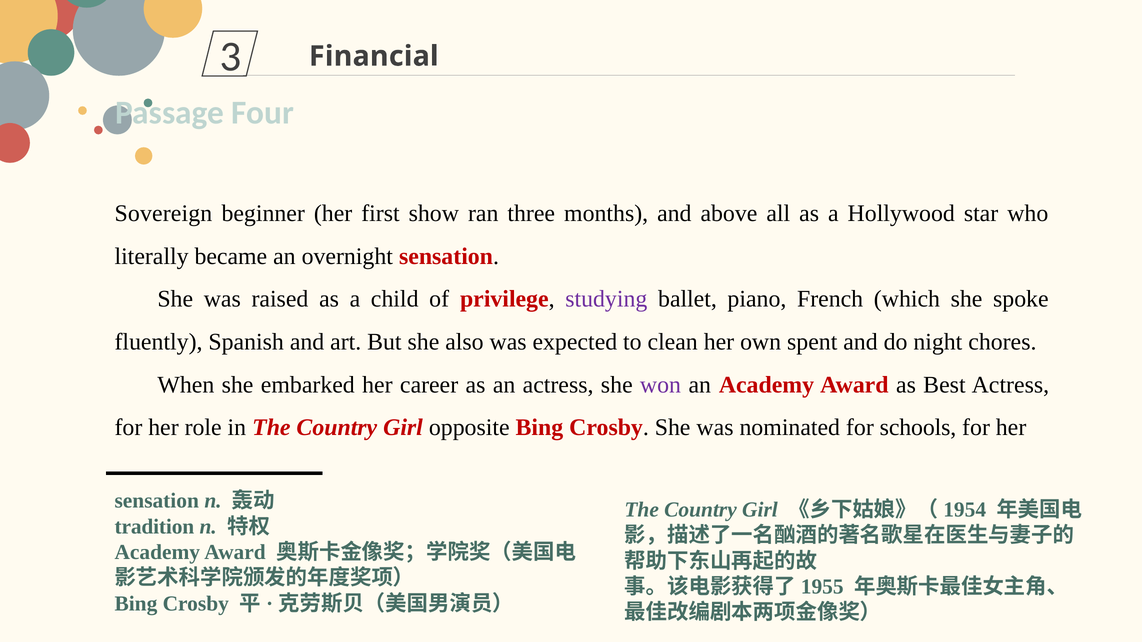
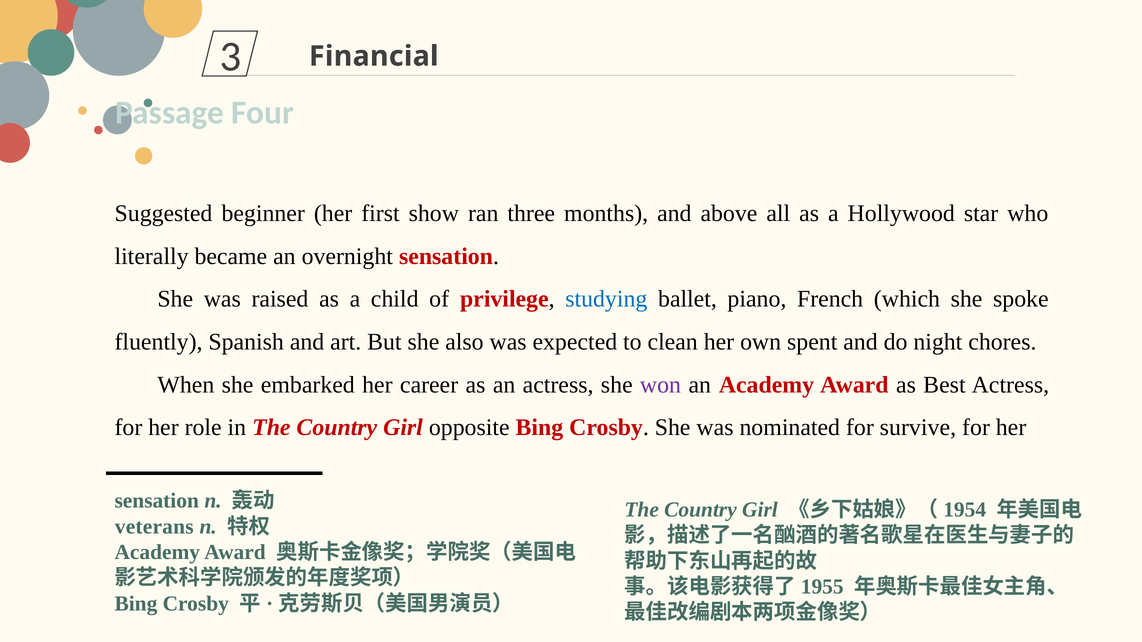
Sovereign: Sovereign -> Suggested
studying colour: purple -> blue
schools: schools -> survive
tradition: tradition -> veterans
